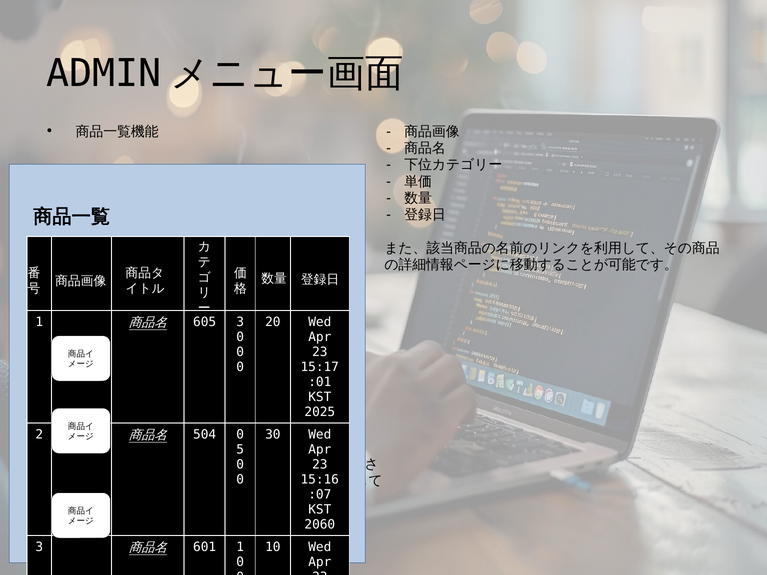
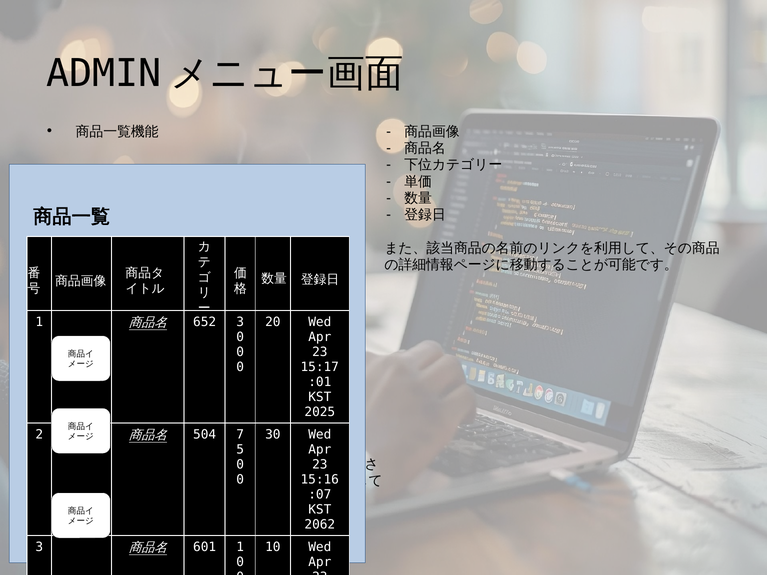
605: 605 -> 652
504 0: 0 -> 7
2060: 2060 -> 2062
